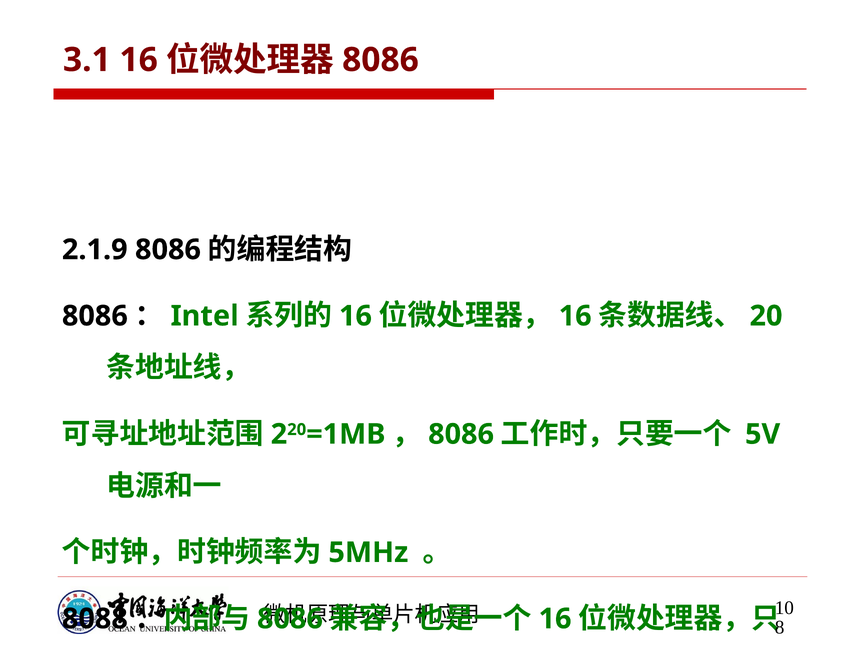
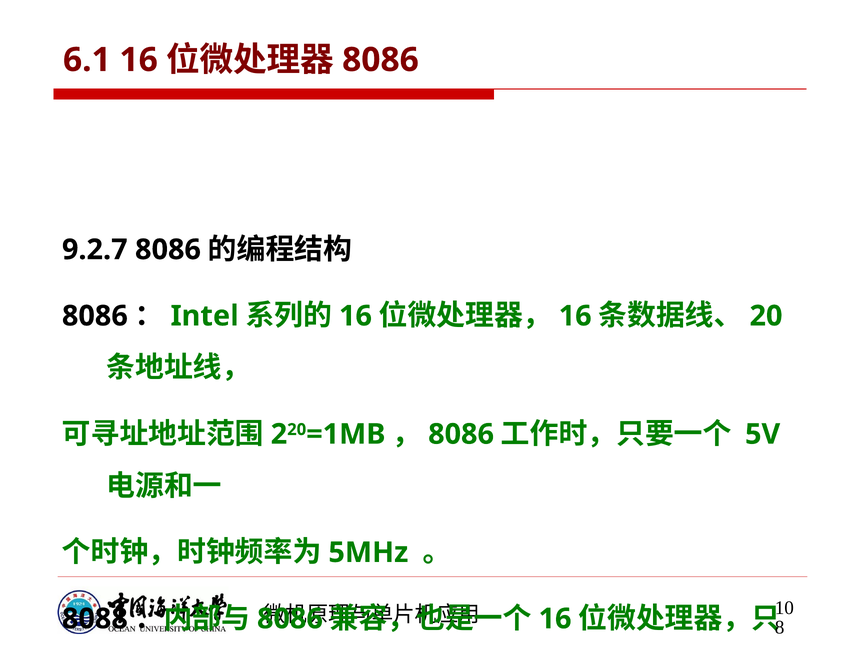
3.1: 3.1 -> 6.1
2.1.9: 2.1.9 -> 9.2.7
